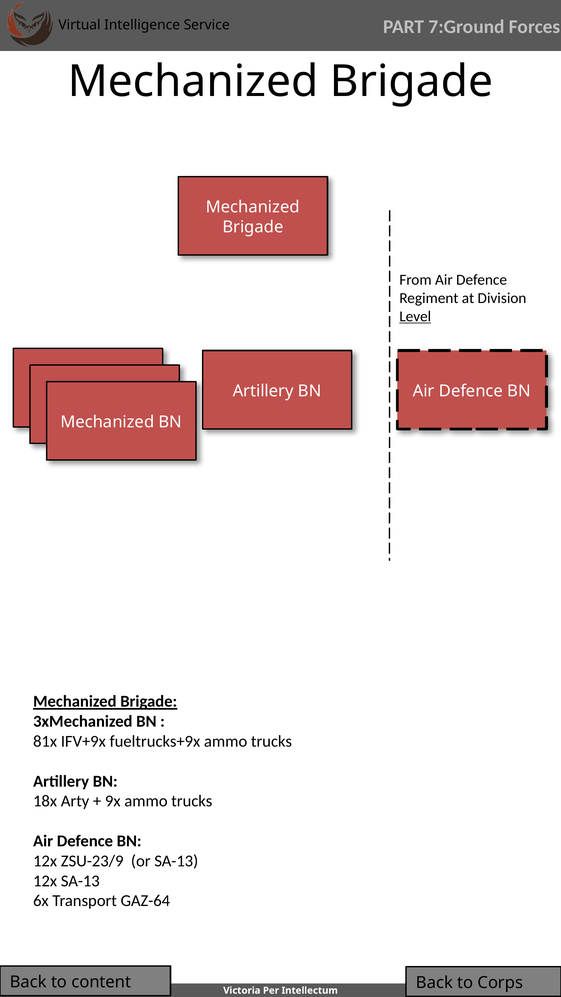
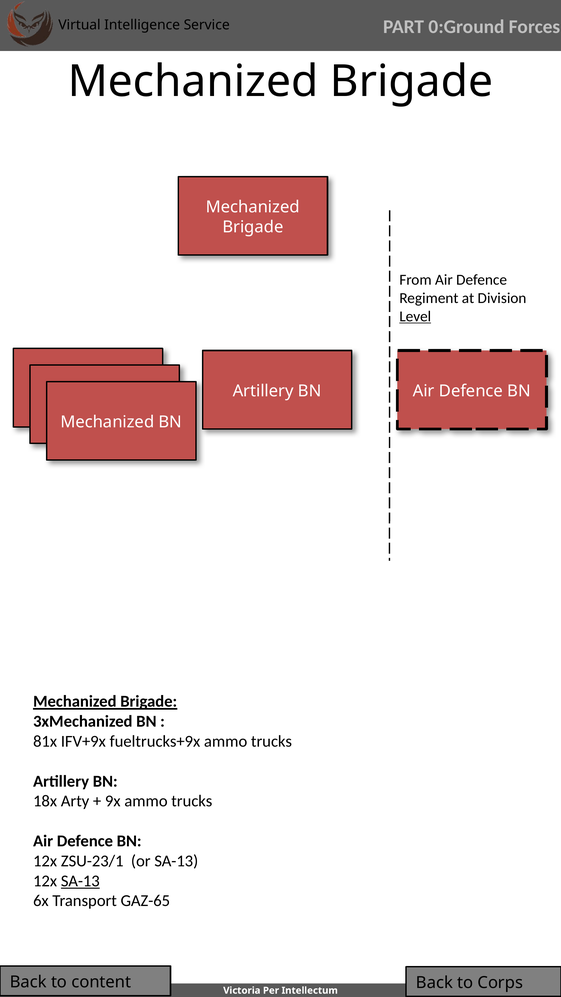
7:Ground: 7:Ground -> 0:Ground
ZSU-23/9: ZSU-23/9 -> ZSU-23/1
SA-13 at (80, 881) underline: none -> present
GAZ-64: GAZ-64 -> GAZ-65
